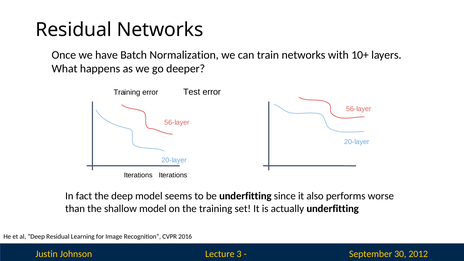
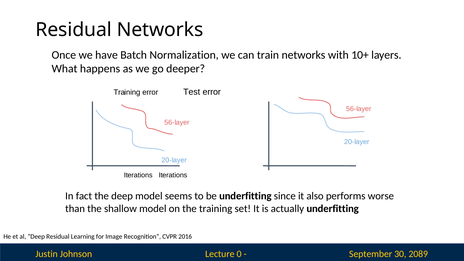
3: 3 -> 0
2012: 2012 -> 2089
